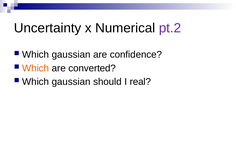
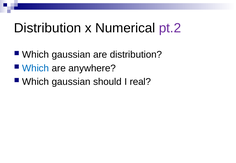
Uncertainty at (48, 28): Uncertainty -> Distribution
are confidence: confidence -> distribution
Which at (36, 68) colour: orange -> blue
converted: converted -> anywhere
